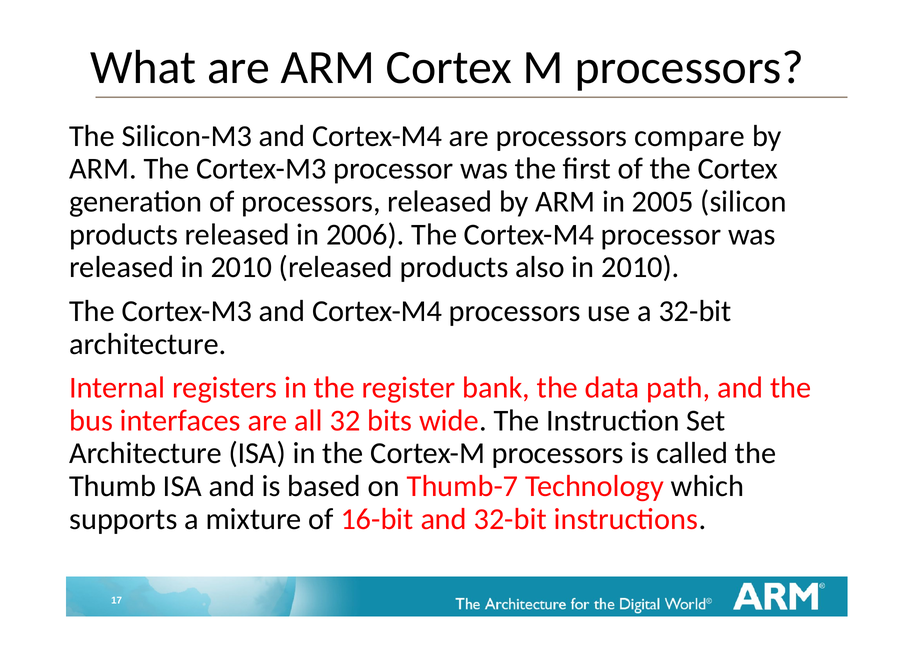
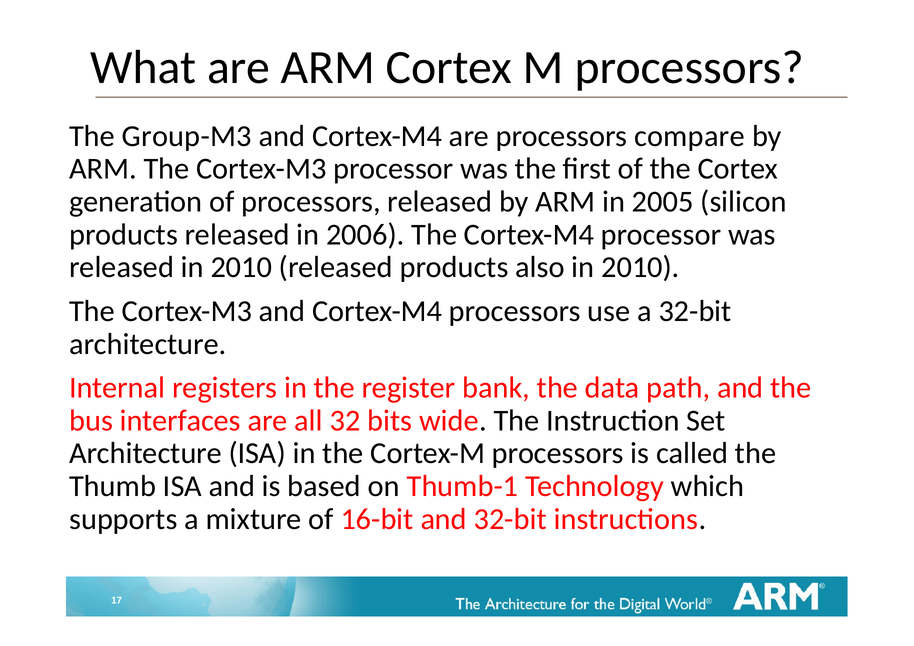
Silicon-M3: Silicon-M3 -> Group-M3
Thumb-7: Thumb-7 -> Thumb-1
